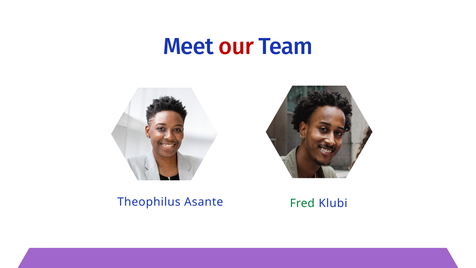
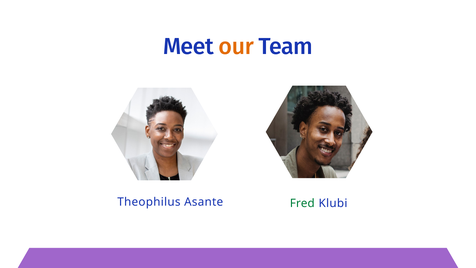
our colour: red -> orange
